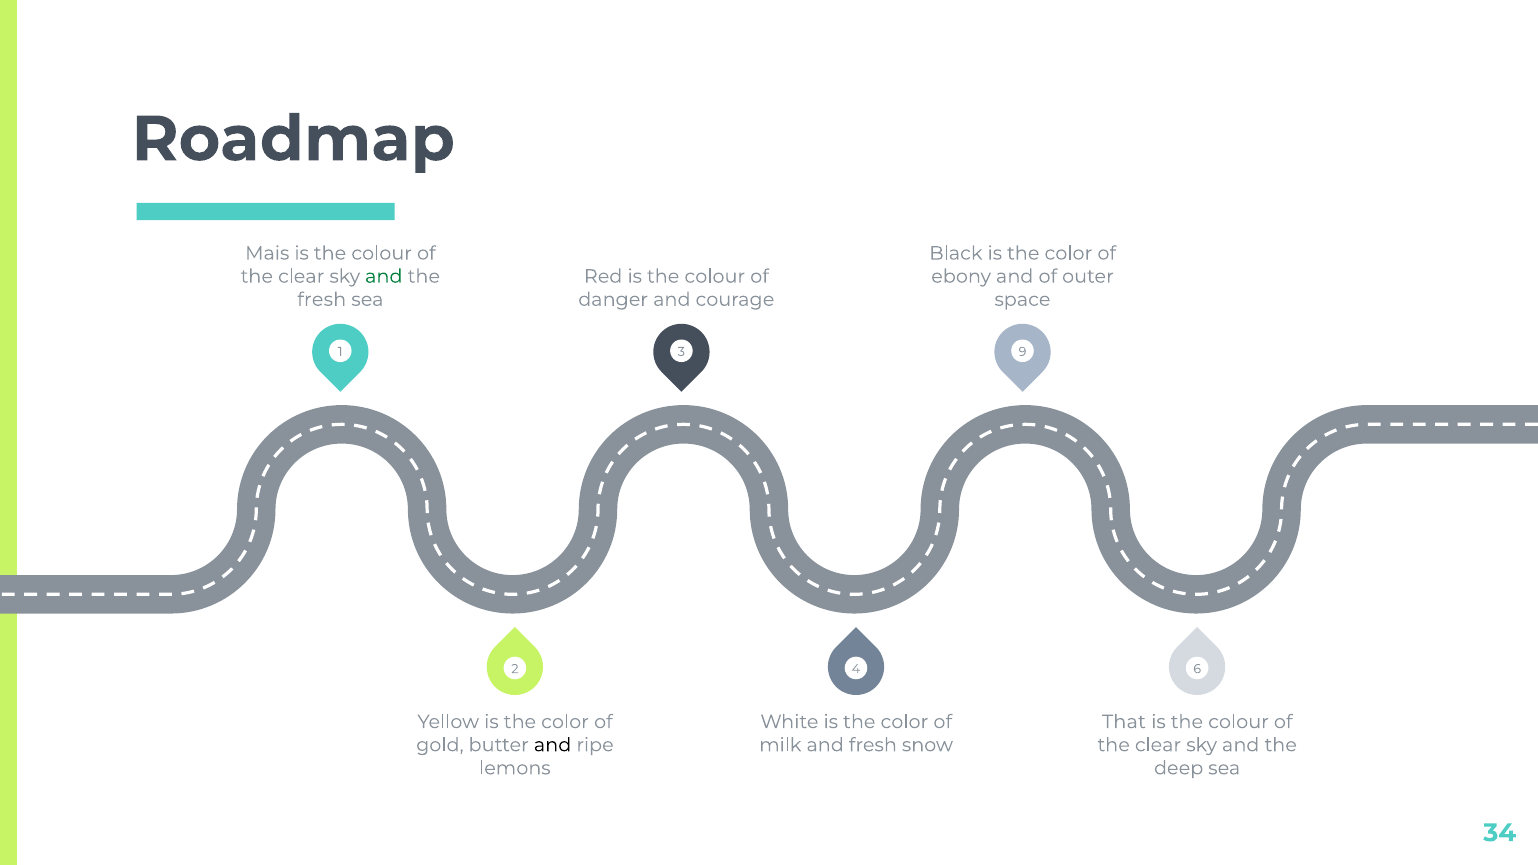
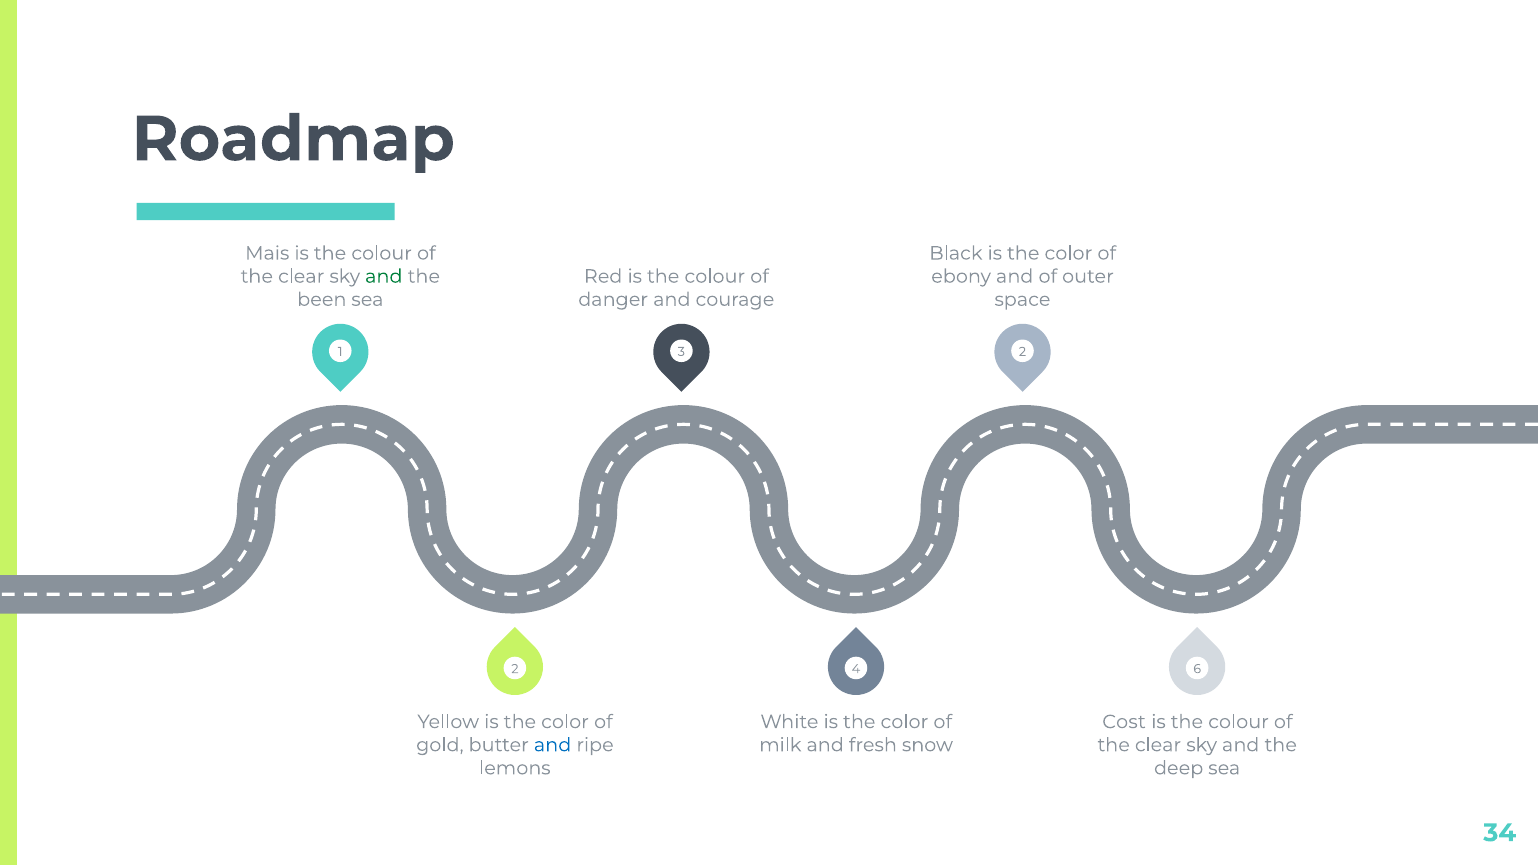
fresh at (322, 300): fresh -> been
3 9: 9 -> 2
That: That -> Cost
and at (553, 745) colour: black -> blue
